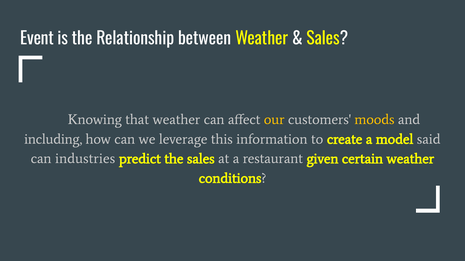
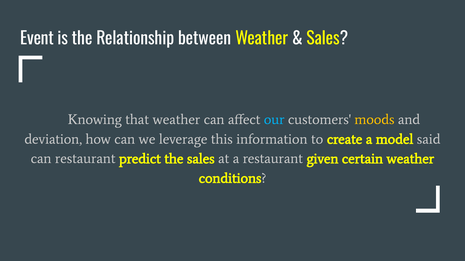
our colour: yellow -> light blue
including: including -> deviation
can industries: industries -> restaurant
